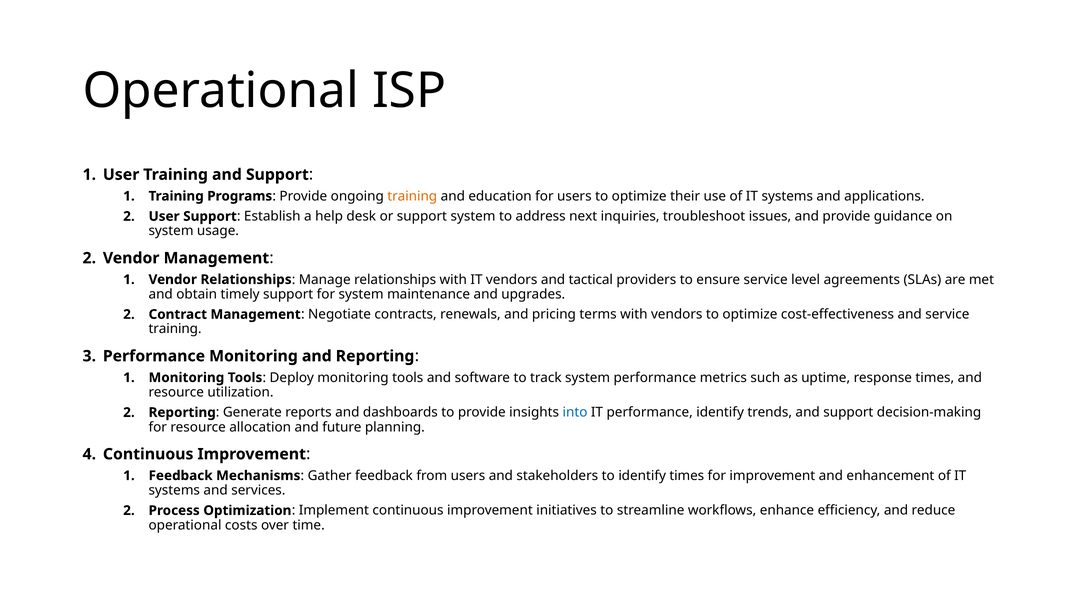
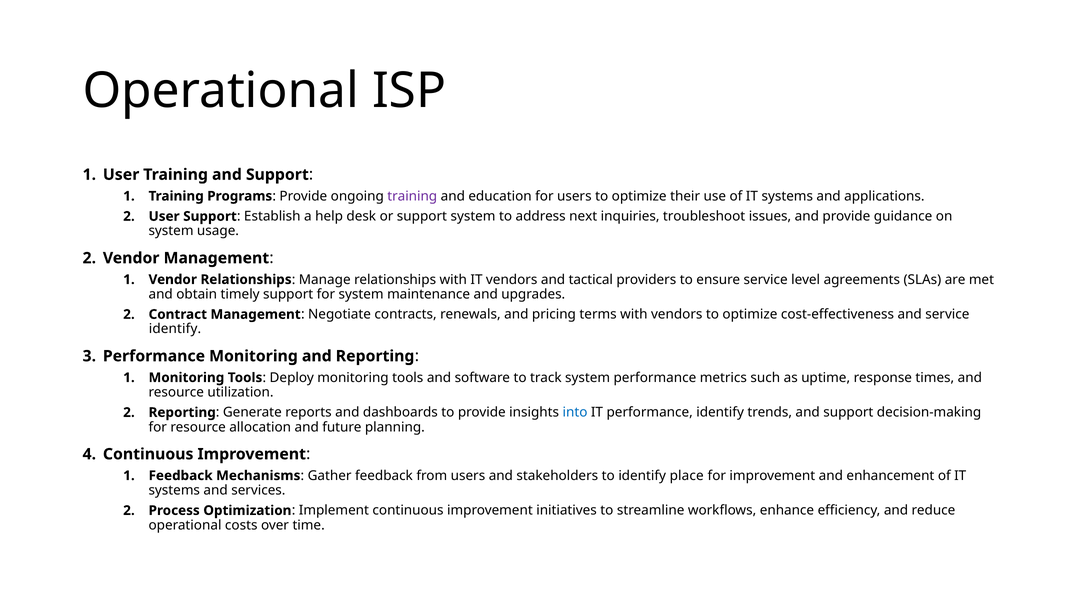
training at (412, 196) colour: orange -> purple
training at (175, 329): training -> identify
identify times: times -> place
